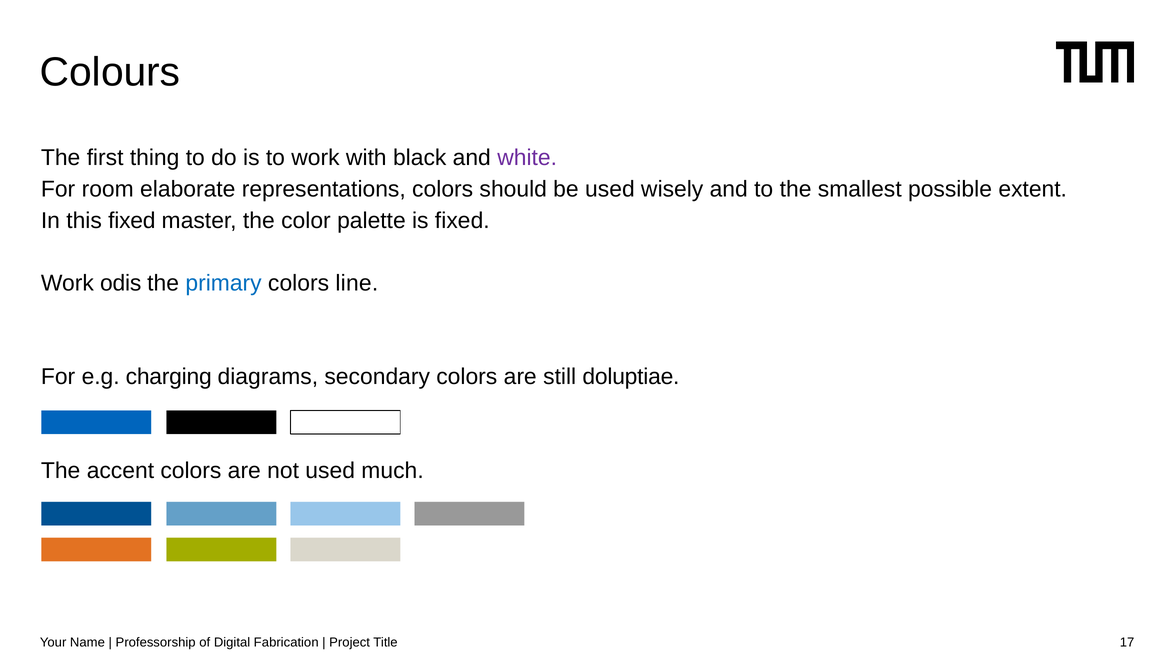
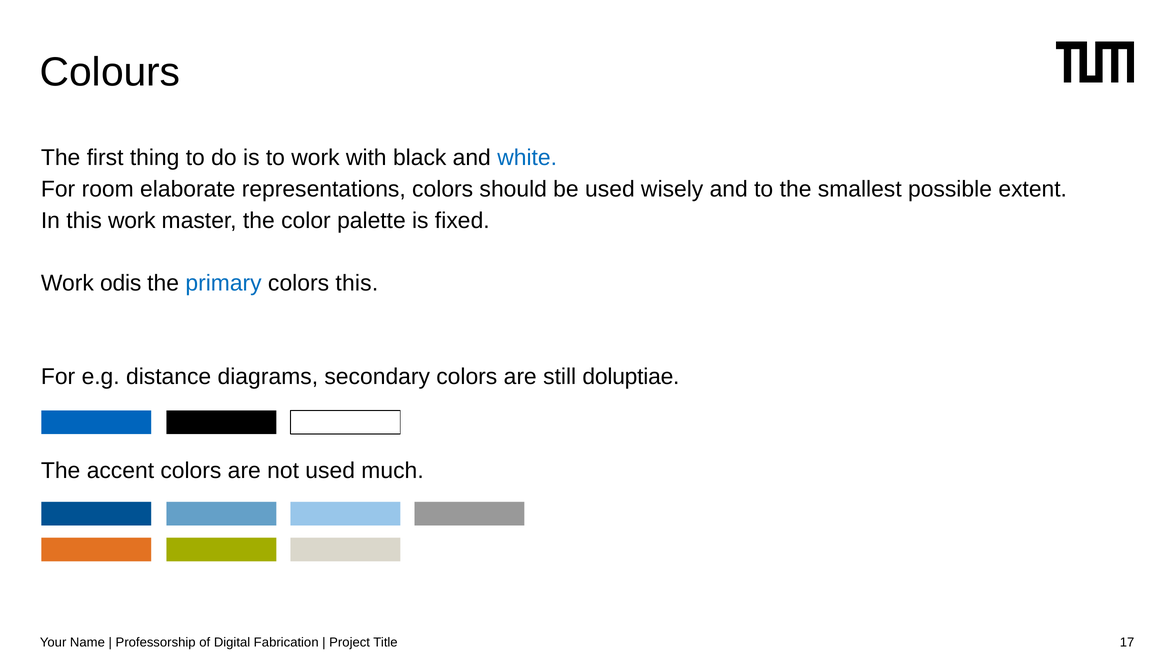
white colour: purple -> blue
this fixed: fixed -> work
colors line: line -> this
charging: charging -> distance
